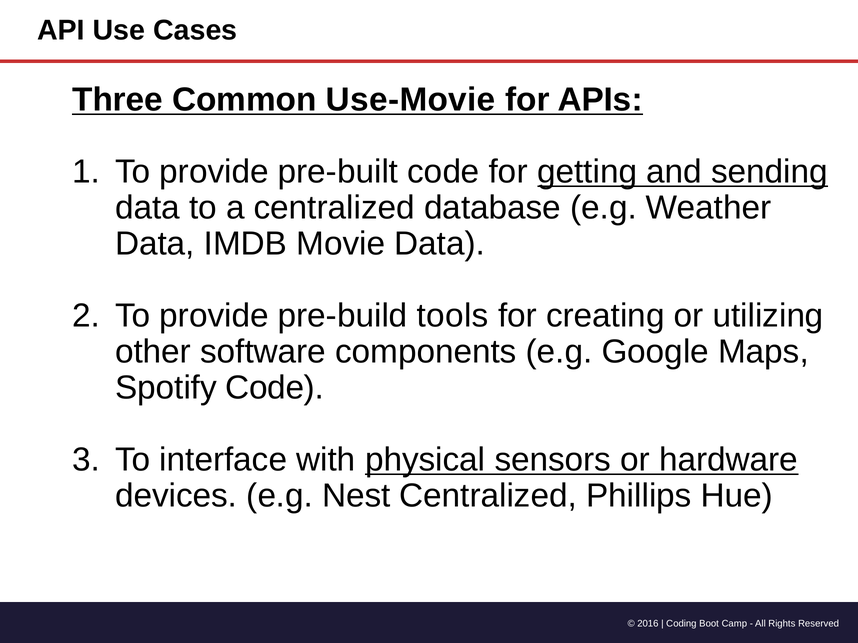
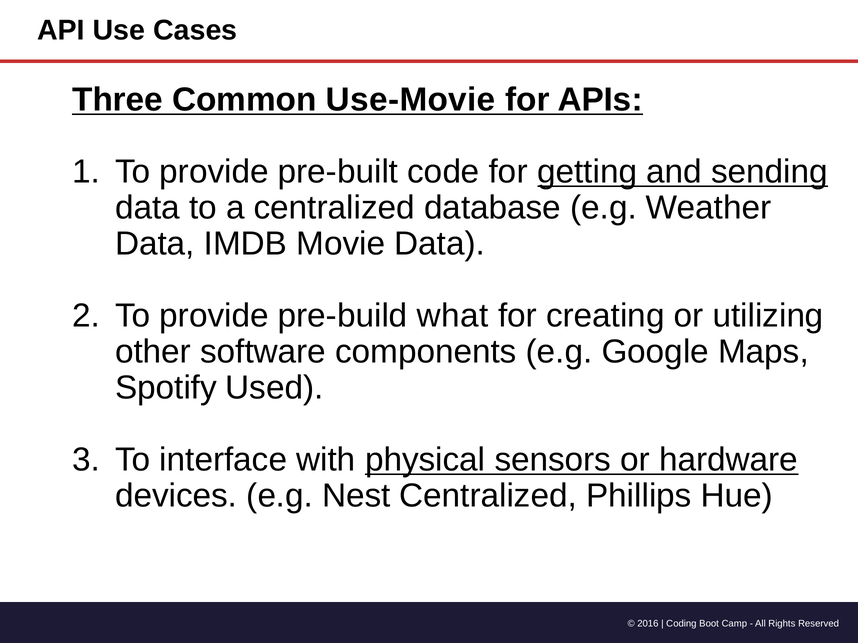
tools: tools -> what
Spotify Code: Code -> Used
